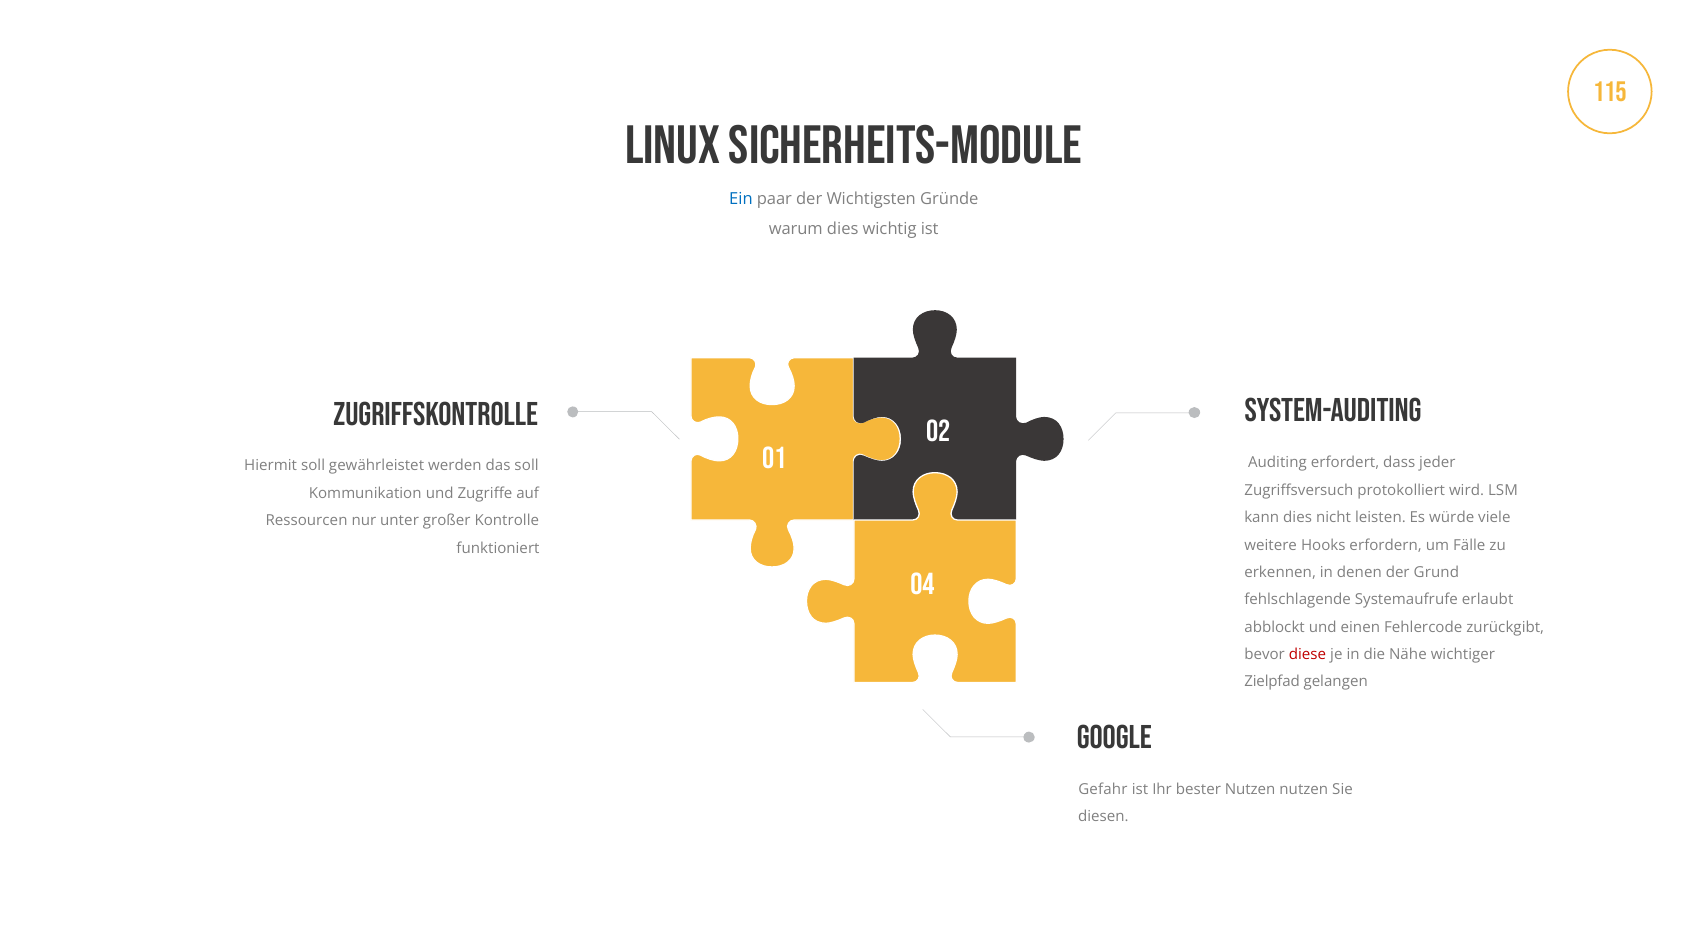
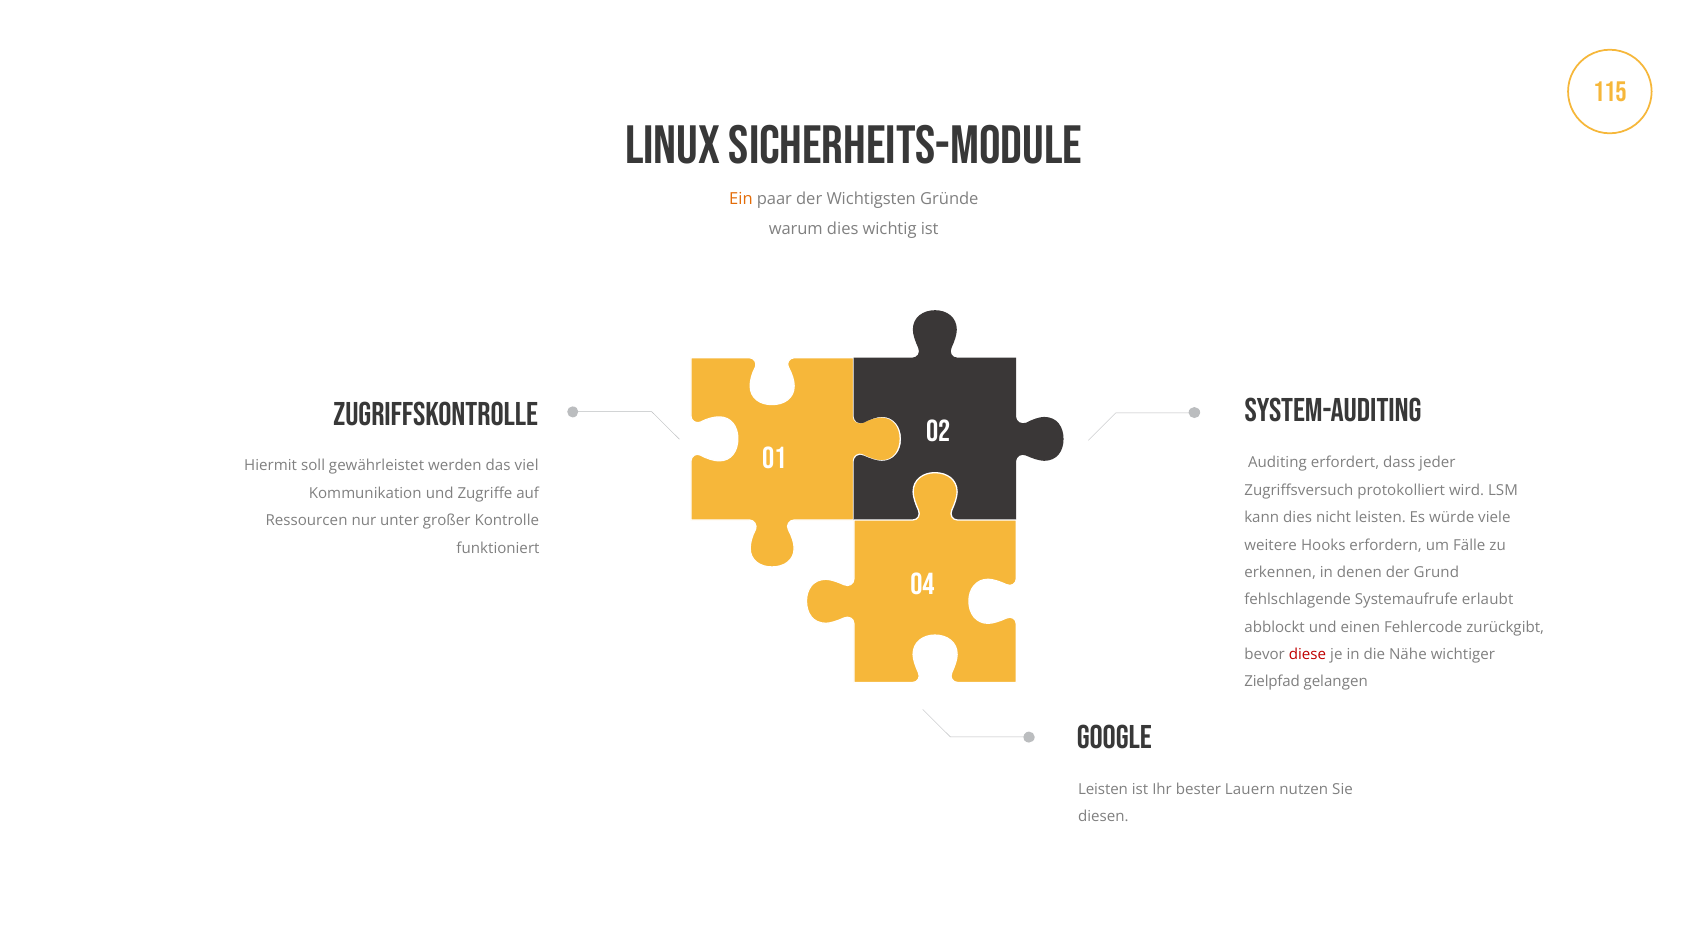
Ein colour: blue -> orange
das soll: soll -> viel
Gefahr at (1103, 789): Gefahr -> Leisten
bester Nutzen: Nutzen -> Lauern
